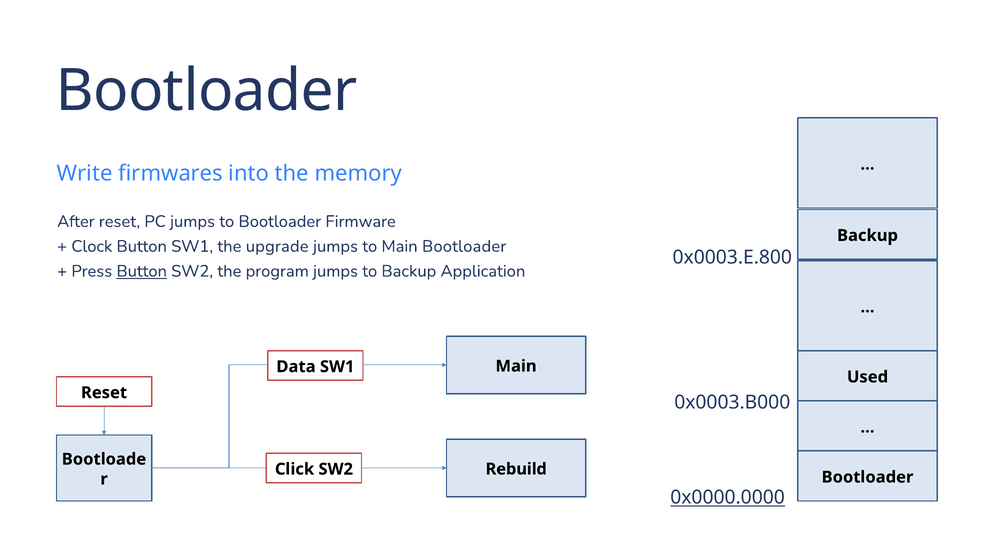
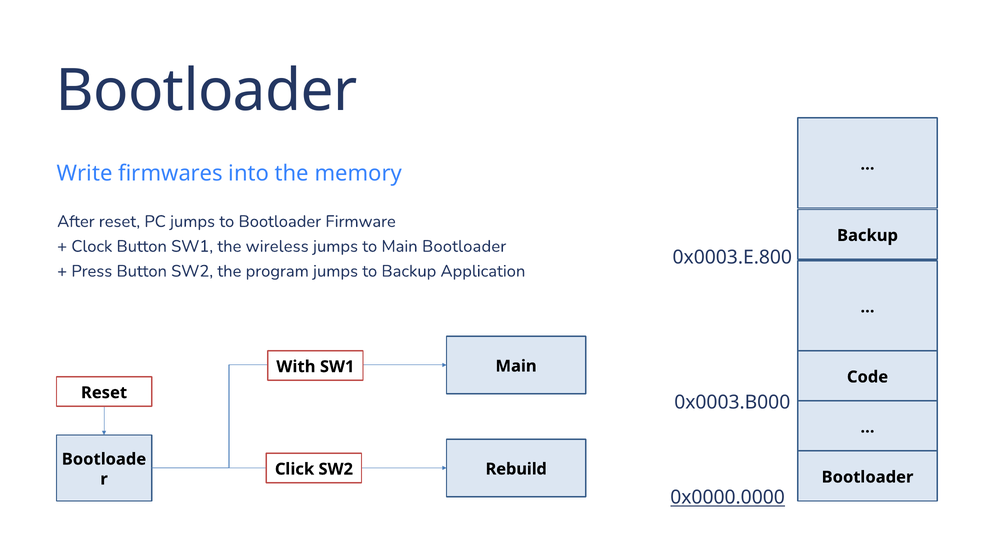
upgrade: upgrade -> wireless
Button at (142, 271) underline: present -> none
Data: Data -> With
Used: Used -> Code
